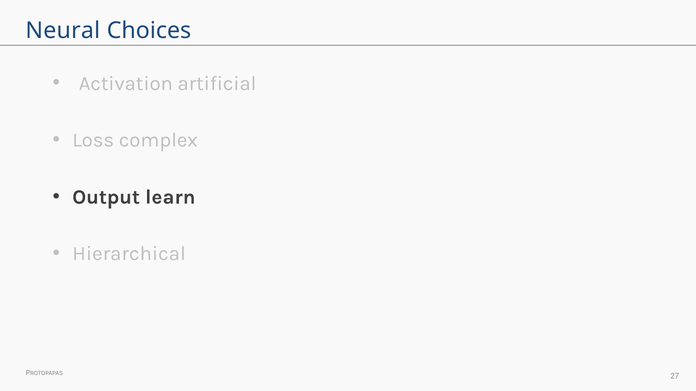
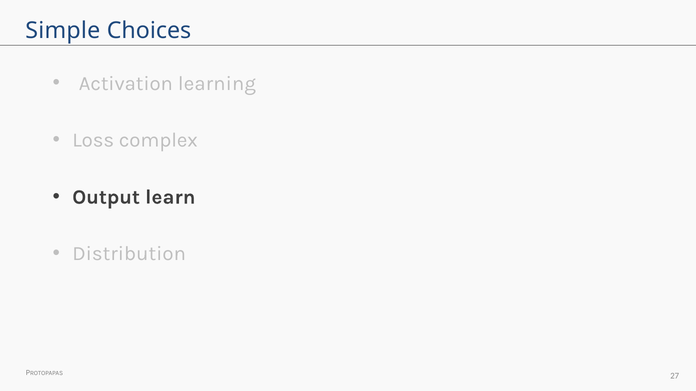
Neural: Neural -> Simple
artificial: artificial -> learning
Hierarchical: Hierarchical -> Distribution
